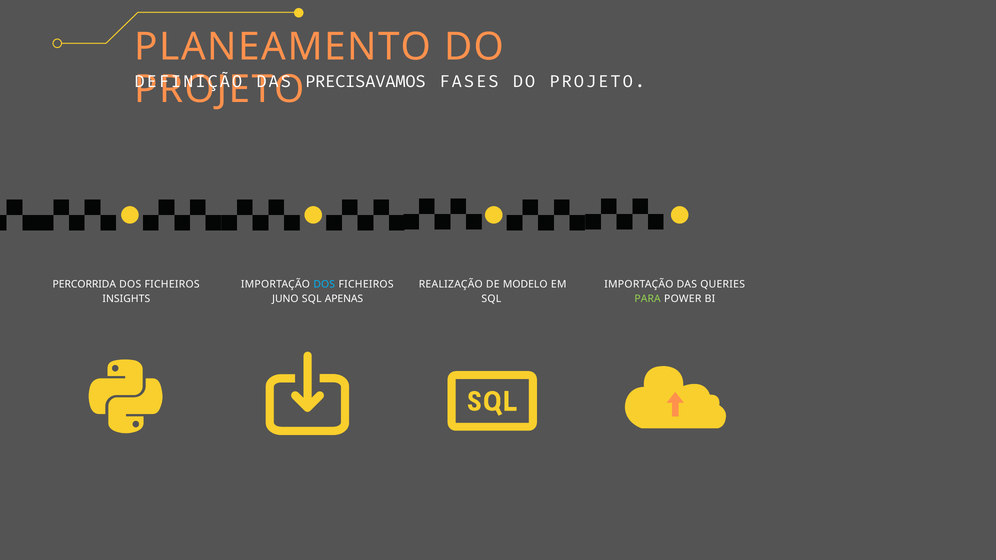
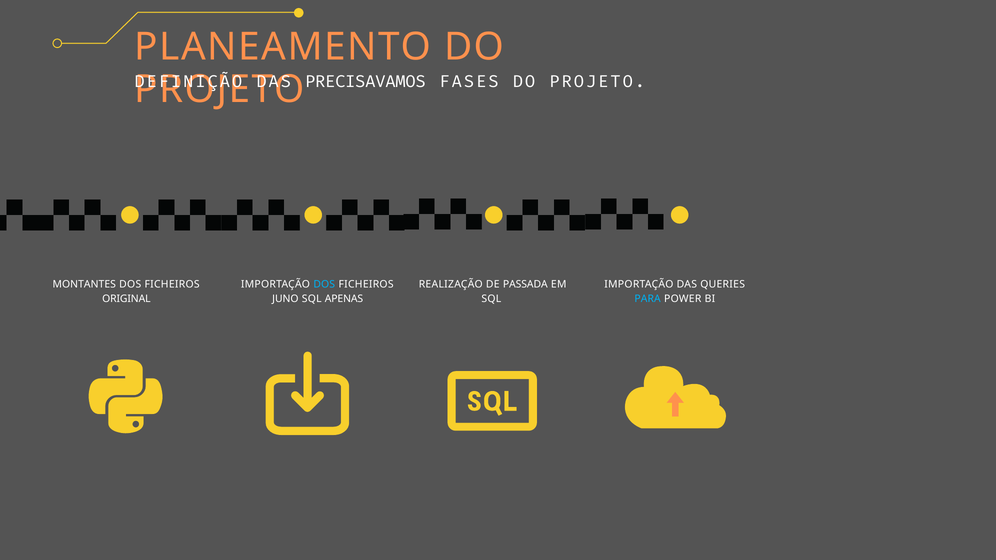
PERCORRIDA: PERCORRIDA -> MONTANTES
MODELO: MODELO -> PASSADA
INSIGHTS: INSIGHTS -> ORIGINAL
PARA colour: light green -> light blue
